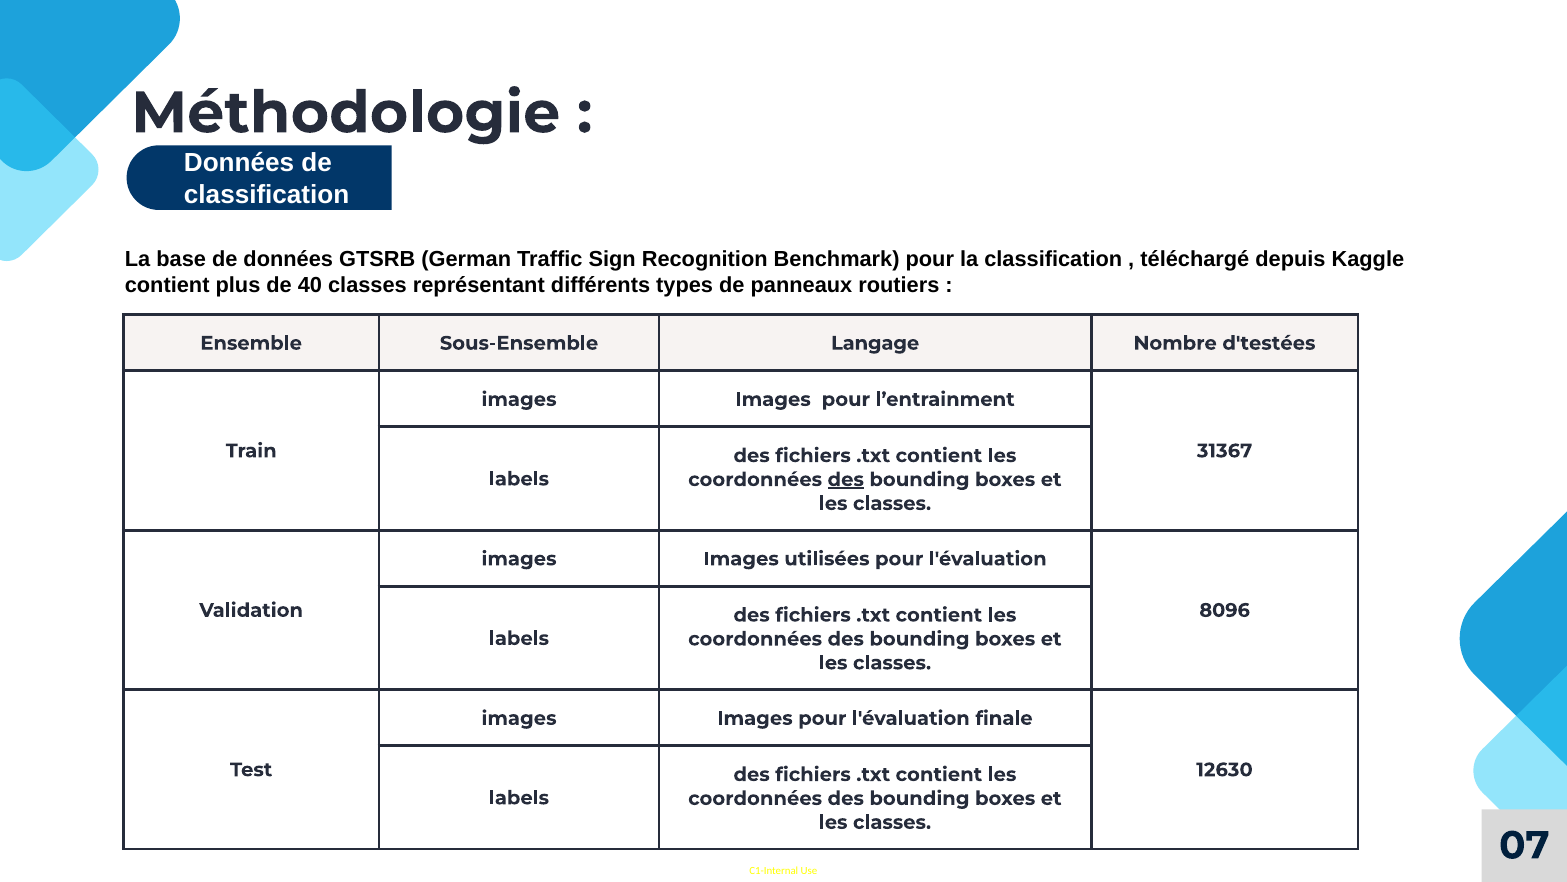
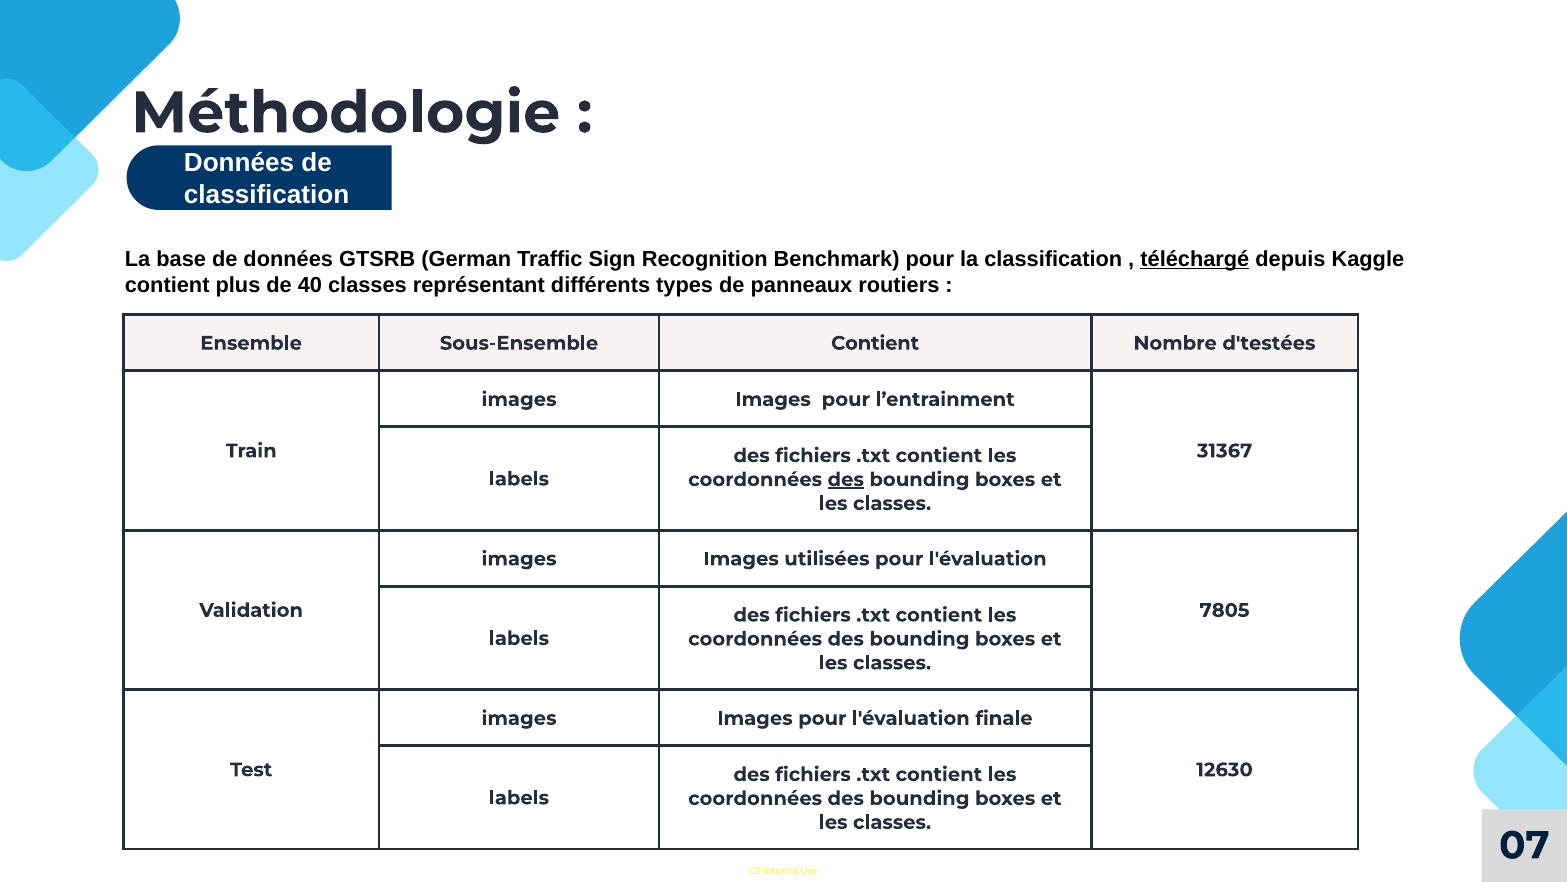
téléchargé underline: none -> present
Sous-Ensemble Langage: Langage -> Contient
8096: 8096 -> 7805
